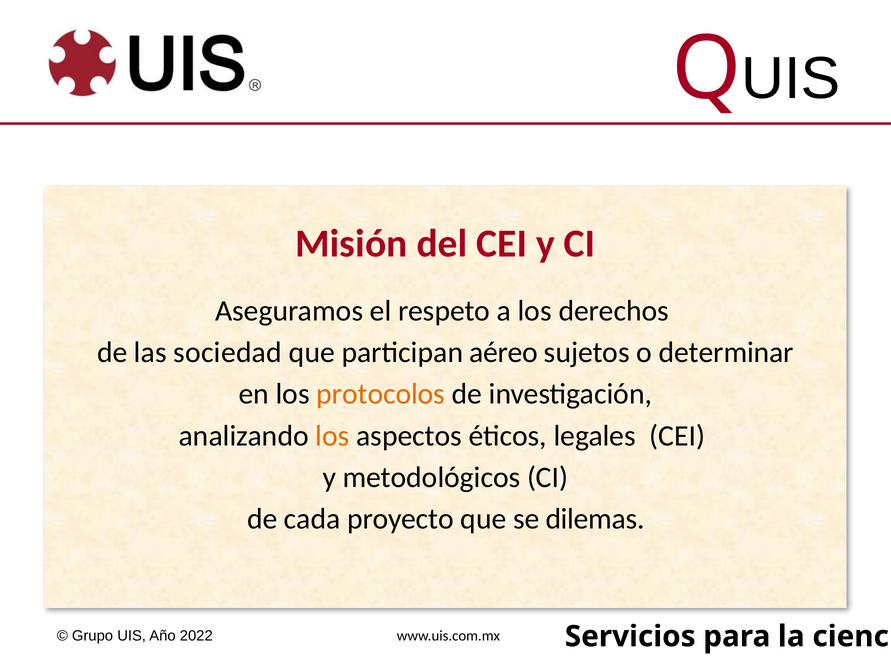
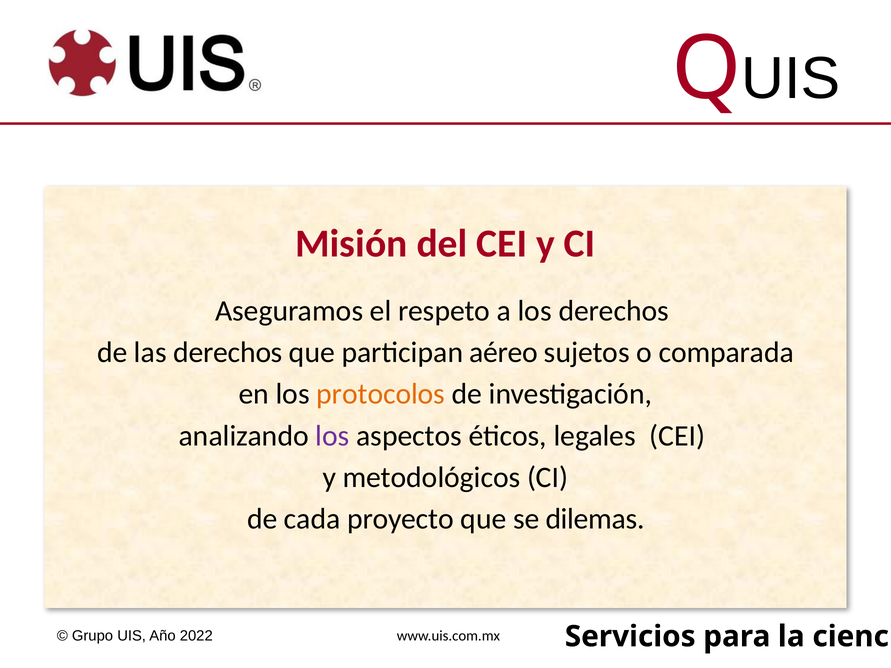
las sociedad: sociedad -> derechos
determinar: determinar -> comparada
los at (332, 436) colour: orange -> purple
